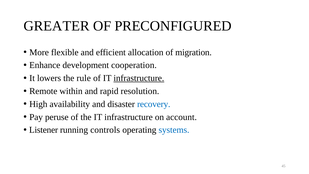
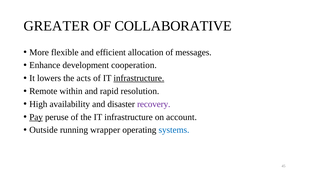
PRECONFIGURED: PRECONFIGURED -> COLLABORATIVE
migration: migration -> messages
rule: rule -> acts
recovery colour: blue -> purple
Pay underline: none -> present
Listener: Listener -> Outside
controls: controls -> wrapper
